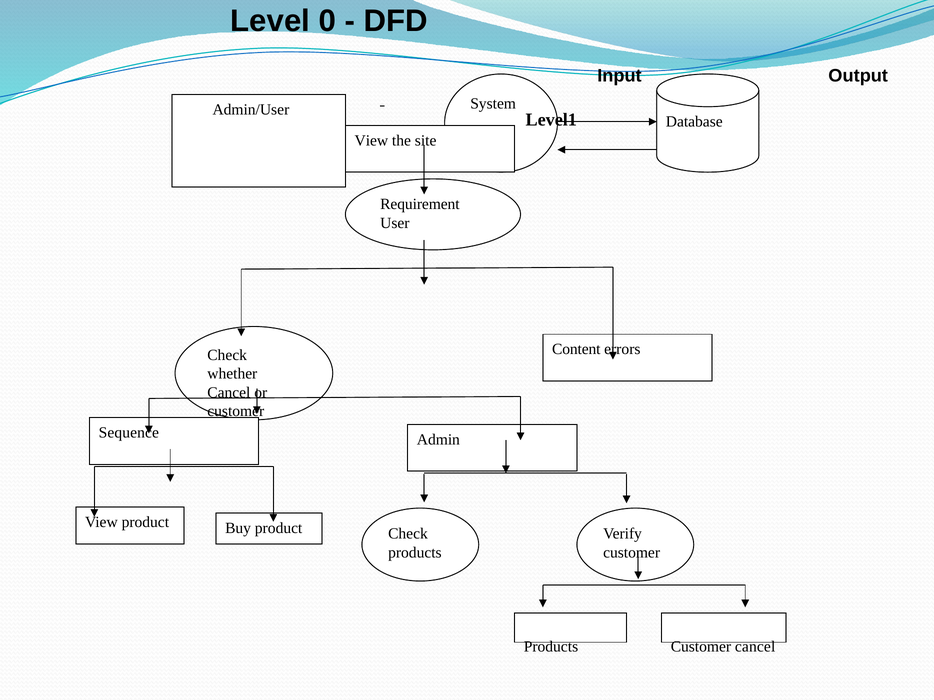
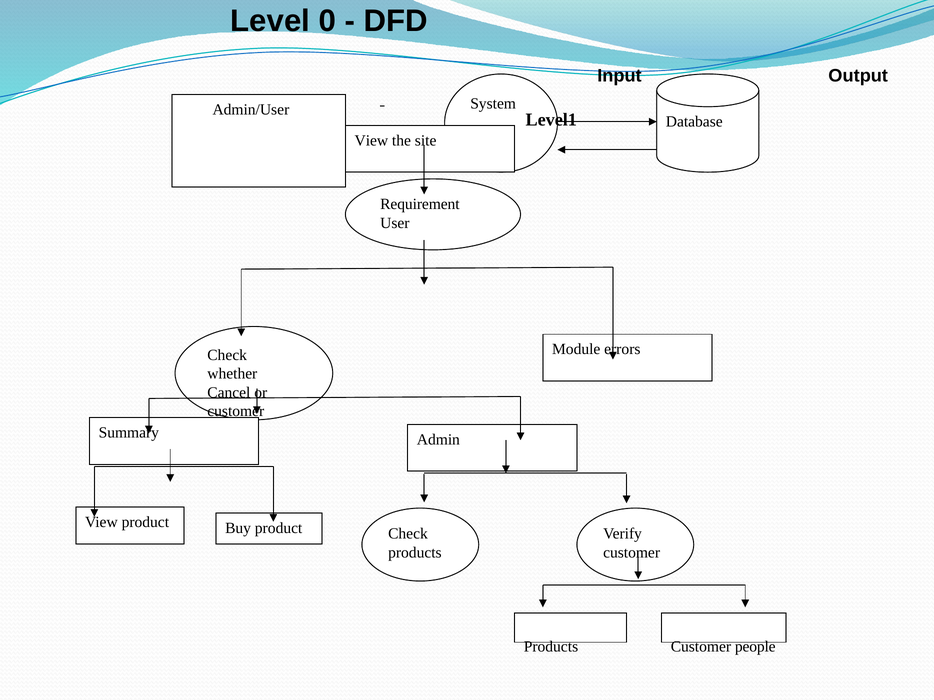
Content: Content -> Module
Sequence: Sequence -> Summary
Customer cancel: cancel -> people
